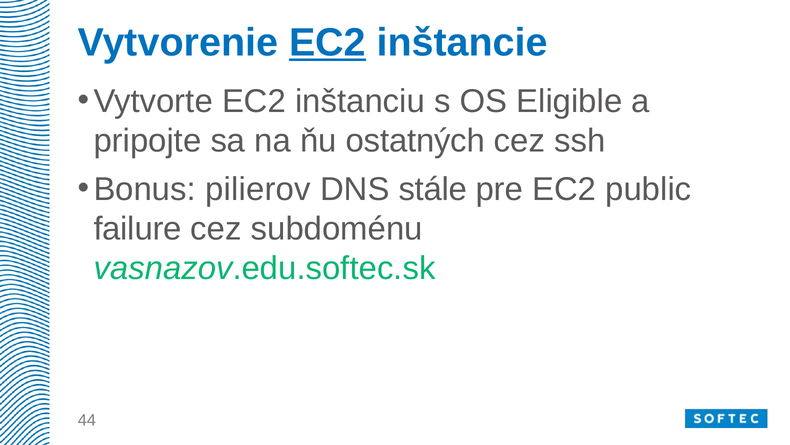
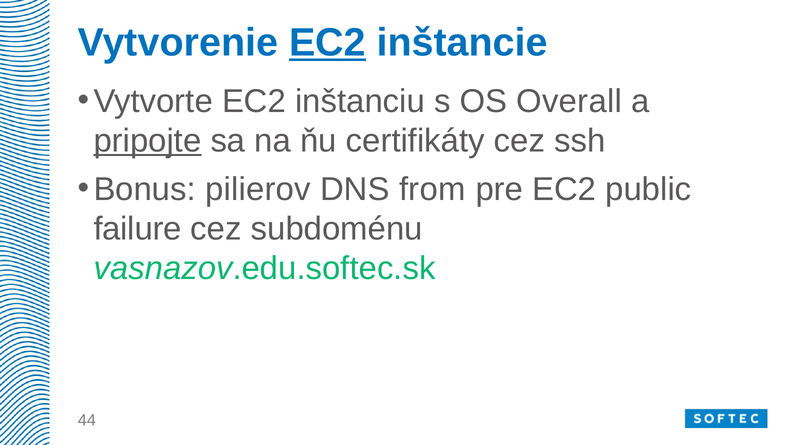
Eligible: Eligible -> Overall
pripojte underline: none -> present
ostatných: ostatných -> certifikáty
stále: stále -> from
